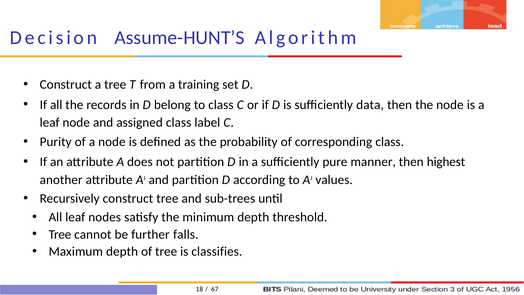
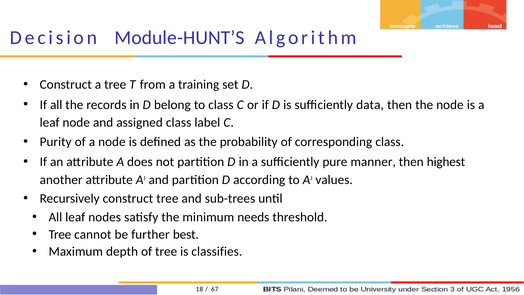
Assume-HUNT’S: Assume-HUNT’S -> Module-HUNT’S
minimum depth: depth -> needs
falls: falls -> best
